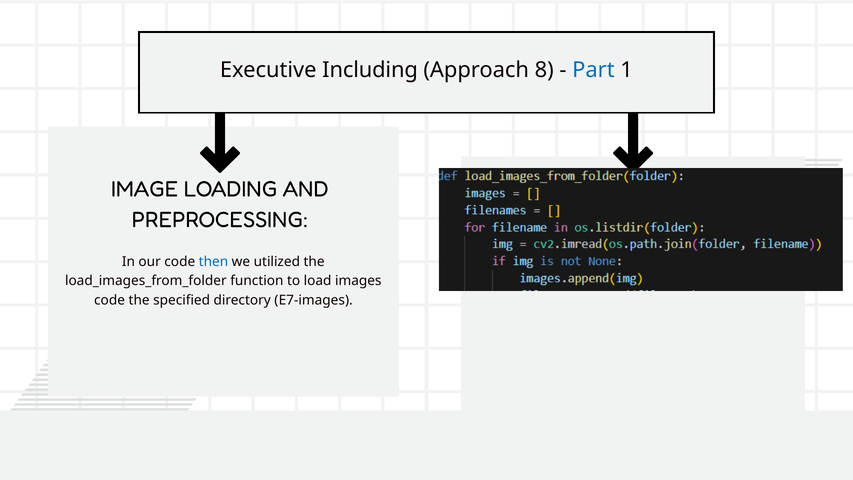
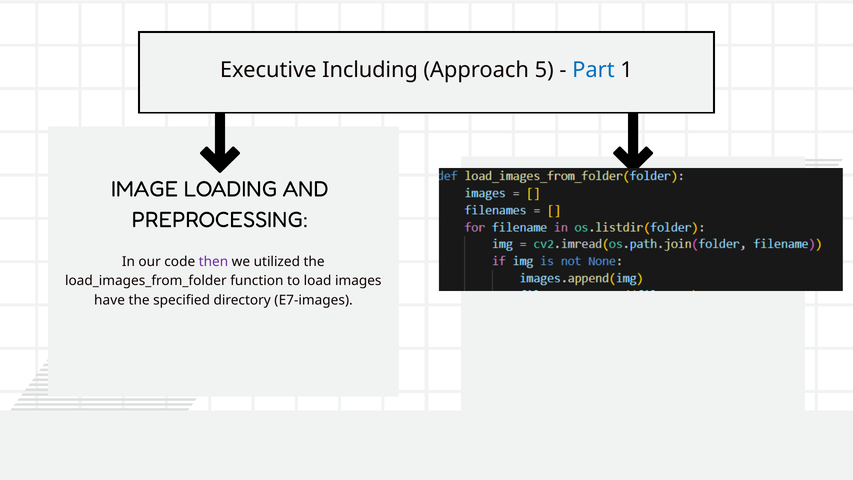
8: 8 -> 5
then colour: blue -> purple
code at (110, 300): code -> have
